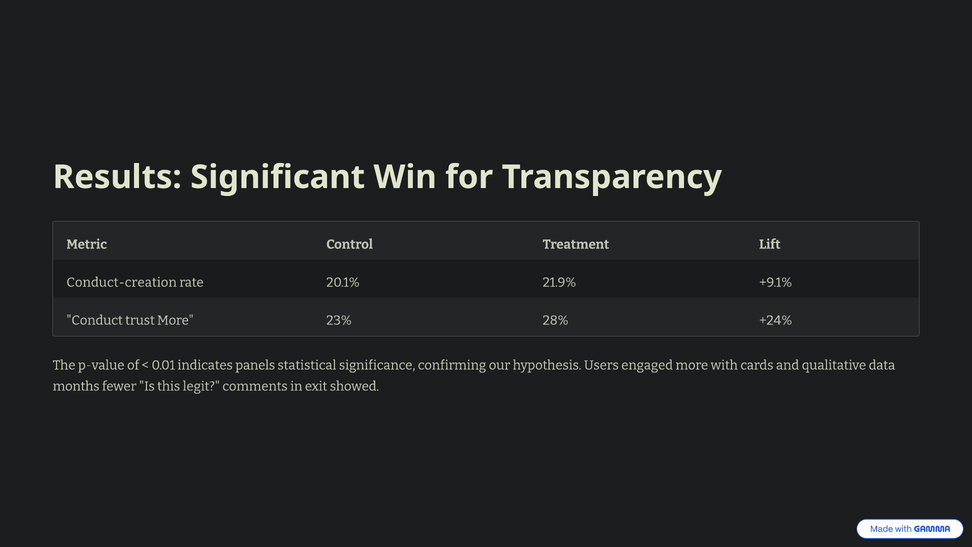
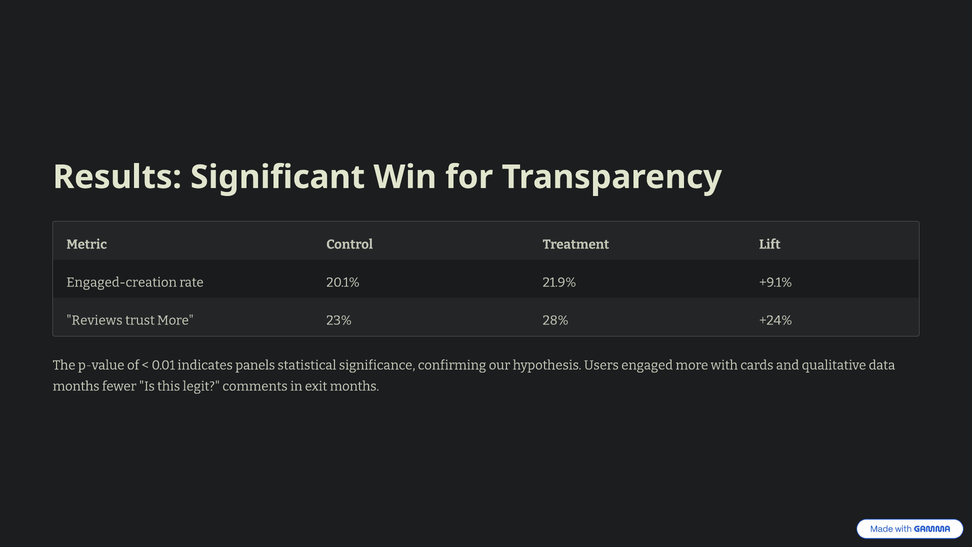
Conduct-creation: Conduct-creation -> Engaged-creation
Conduct: Conduct -> Reviews
exit showed: showed -> months
